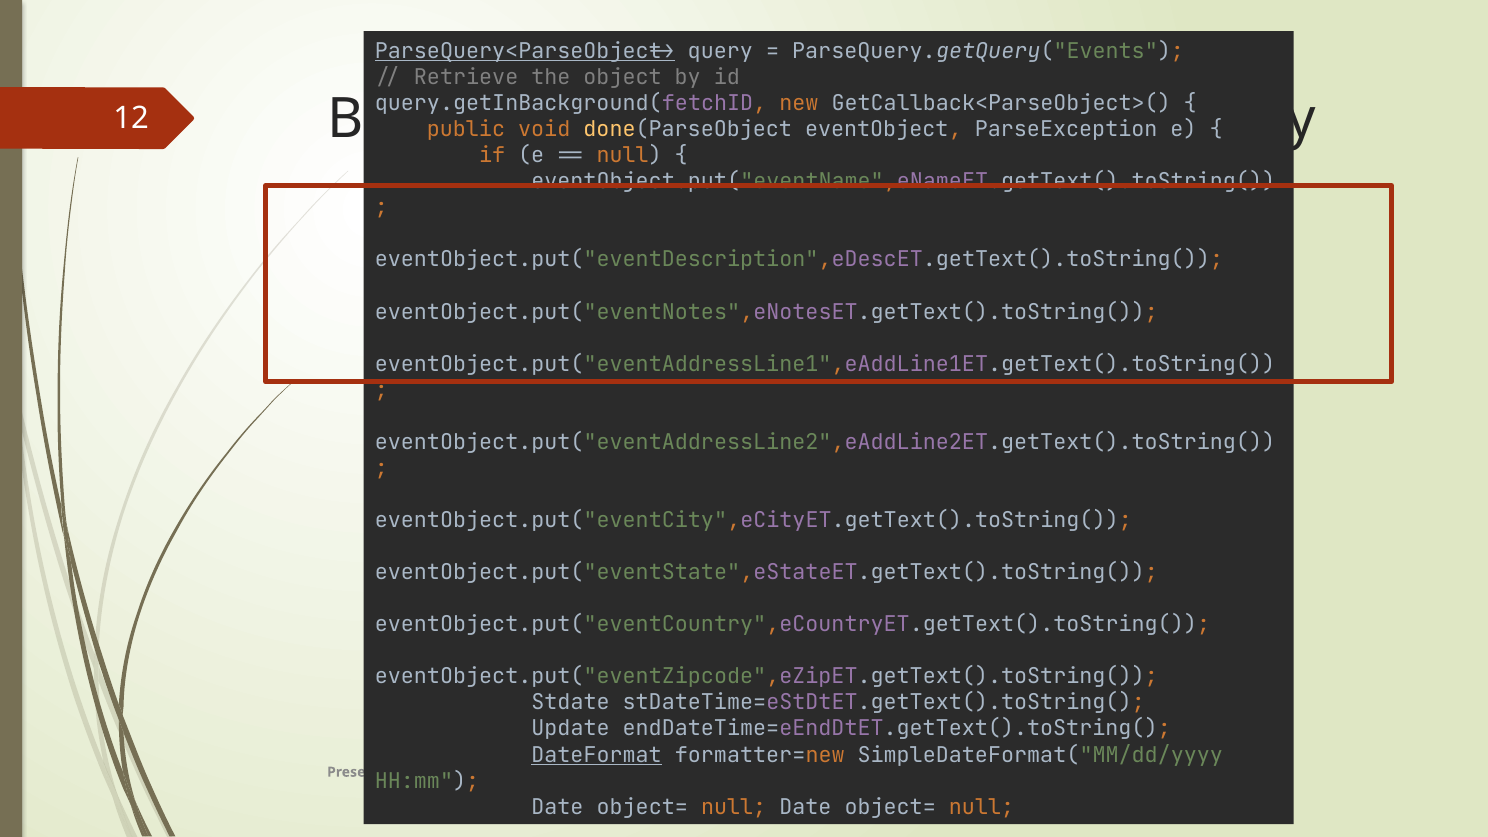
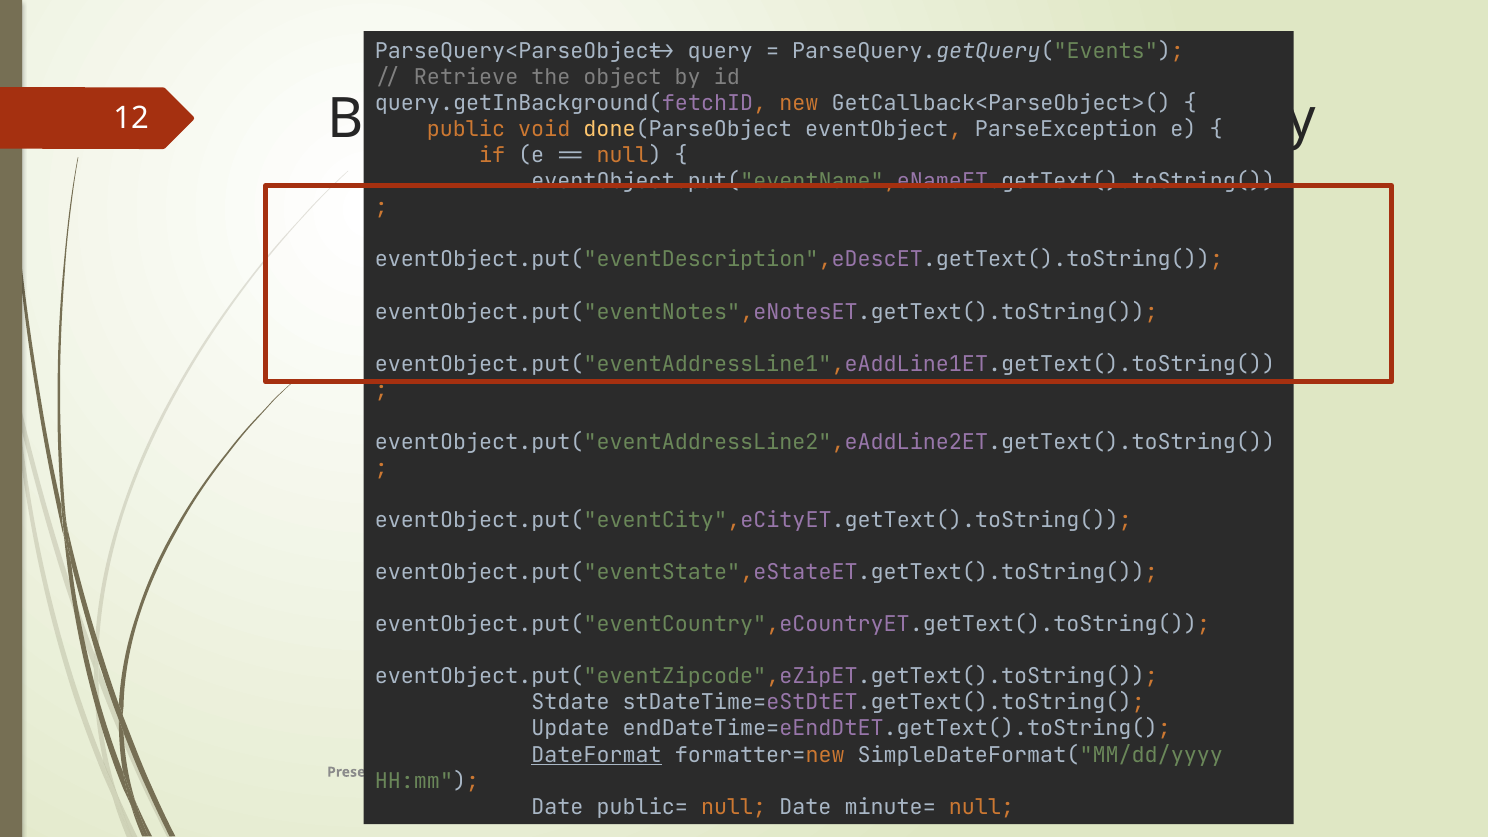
ParseQuery<ParseObject> underline: present -> none
object= at (642, 807): object= -> public=
null Date object=: object= -> minute=
